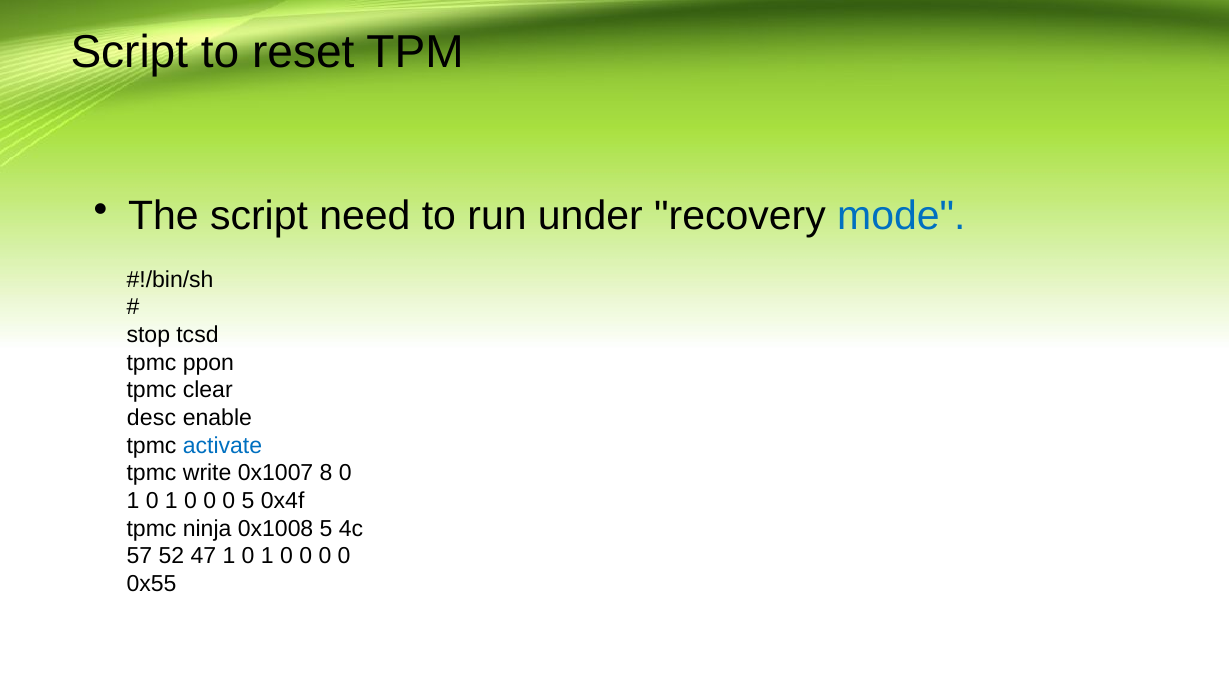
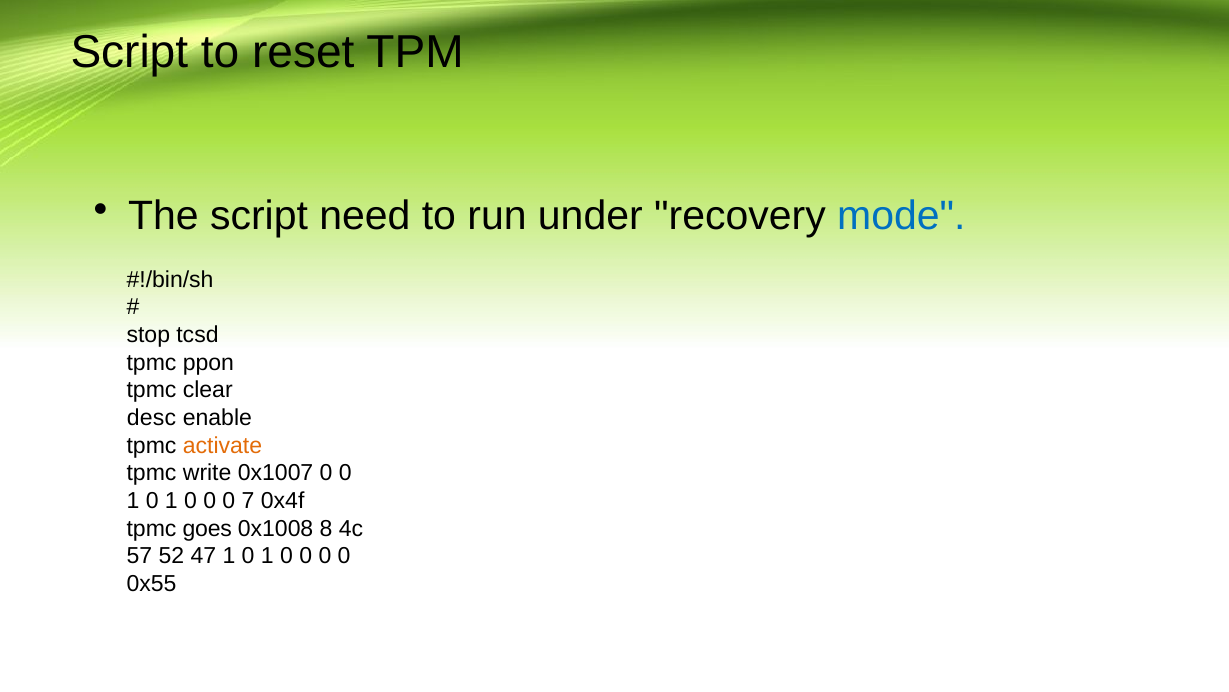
activate colour: blue -> orange
0x1007 8: 8 -> 0
0 5: 5 -> 7
ninja: ninja -> goes
0x1008 5: 5 -> 8
